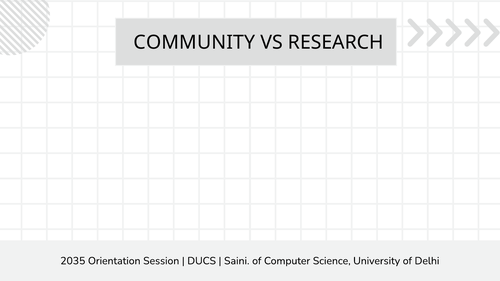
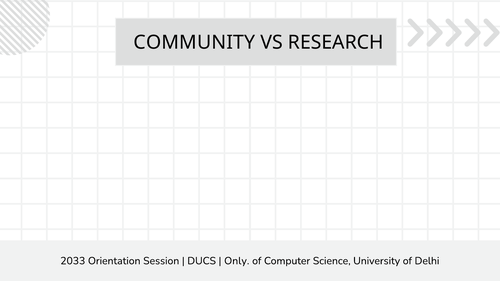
2035: 2035 -> 2033
Saini: Saini -> Only
